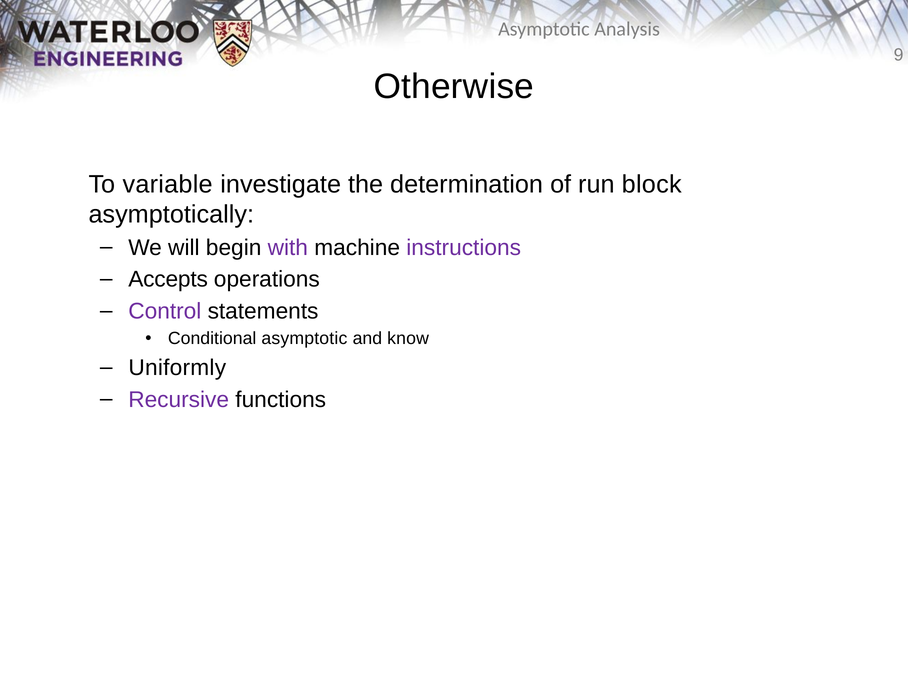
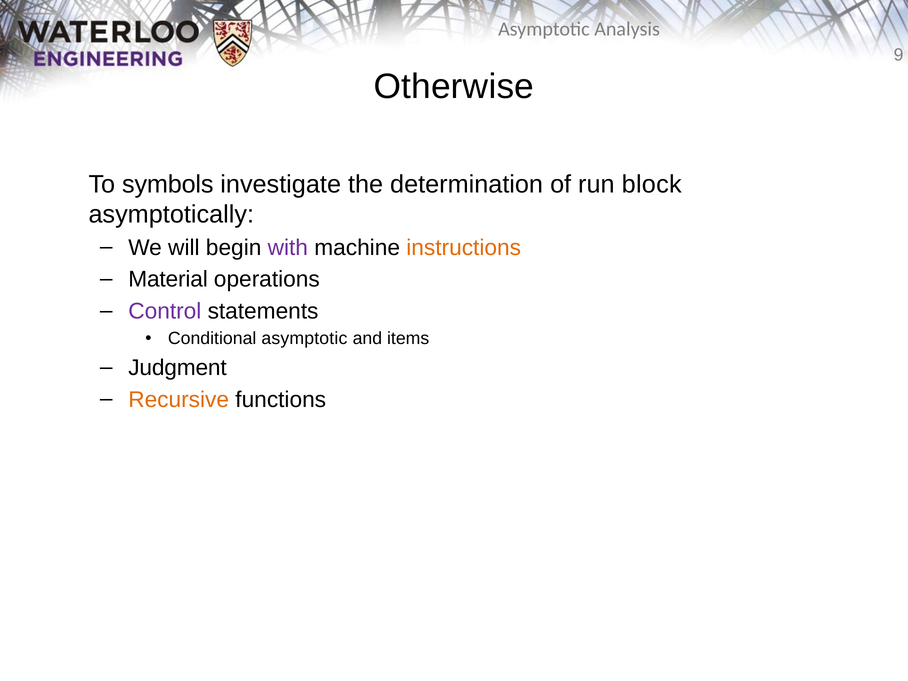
variable: variable -> symbols
instructions colour: purple -> orange
Accepts: Accepts -> Material
know: know -> items
Uniformly: Uniformly -> Judgment
Recursive colour: purple -> orange
